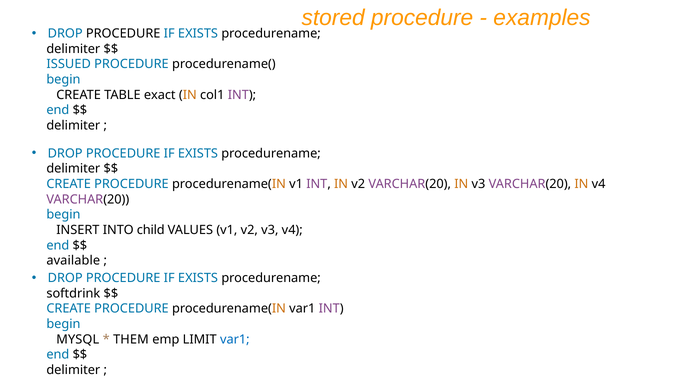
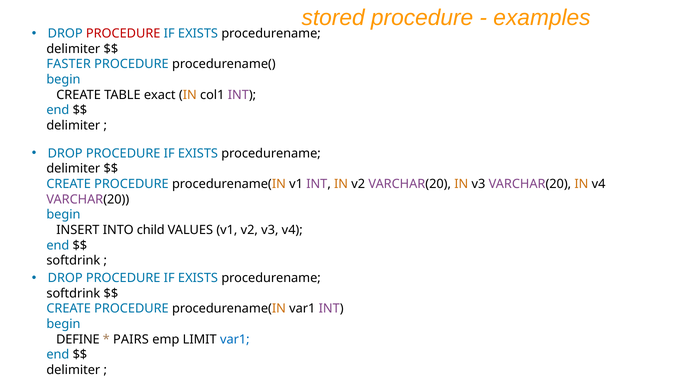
PROCEDURE at (123, 34) colour: black -> red
ISSUED: ISSUED -> FASTER
available at (73, 261): available -> softdrink
MYSQL: MYSQL -> DEFINE
THEM: THEM -> PAIRS
